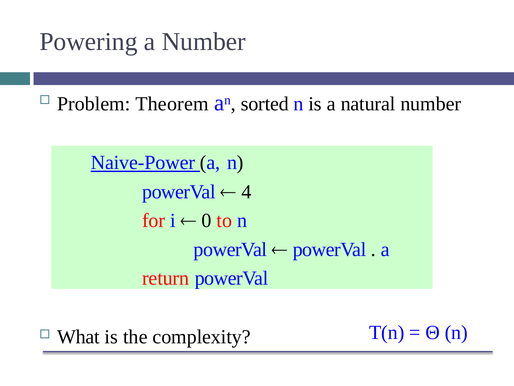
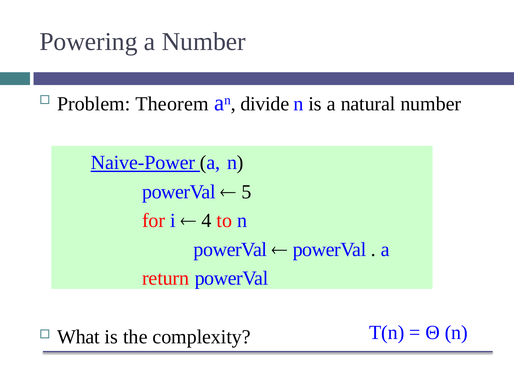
sorted: sorted -> divide
4: 4 -> 5
0: 0 -> 4
